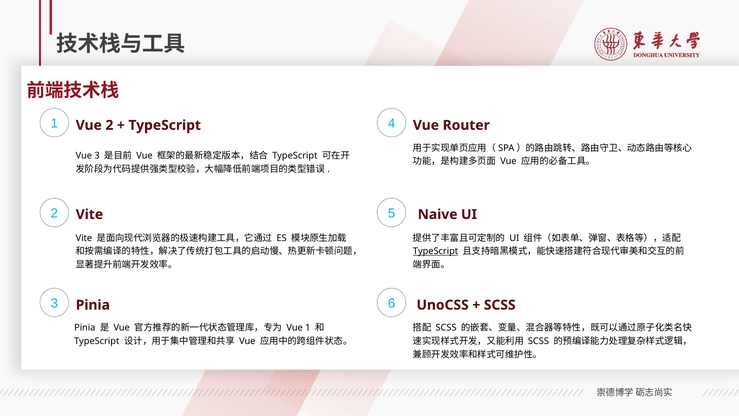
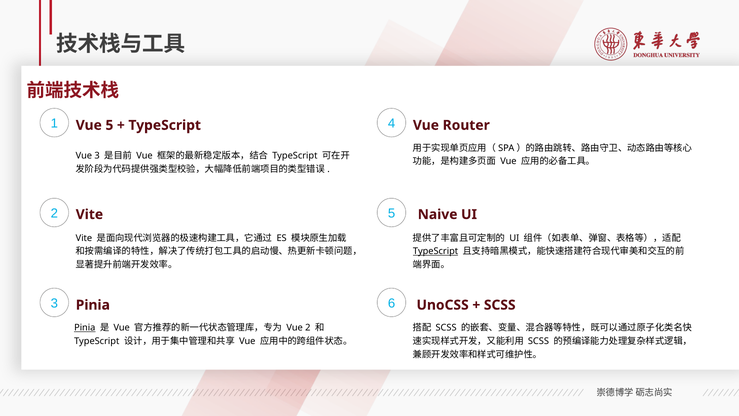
Vue 2: 2 -> 5
Pinia at (85, 328) underline: none -> present
Vue 1: 1 -> 2
